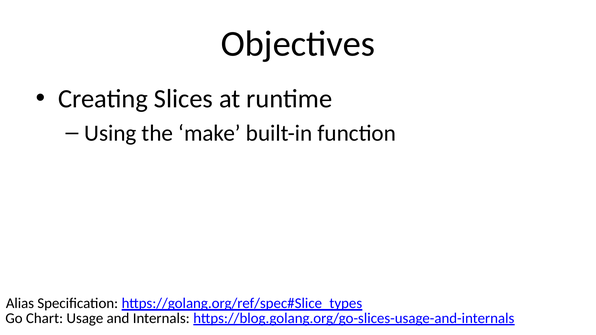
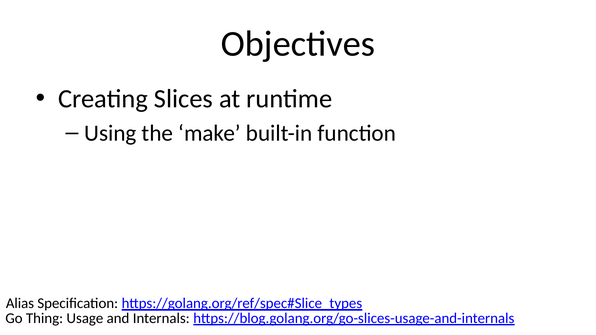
Chart: Chart -> Thing
